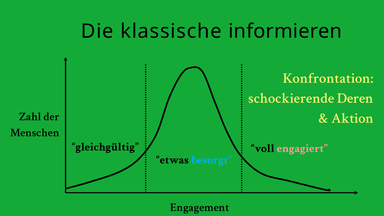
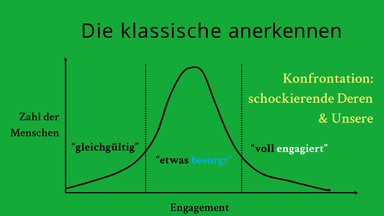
informieren: informieren -> anerkennen
Aktion: Aktion -> Unsere
engagiert colour: pink -> white
